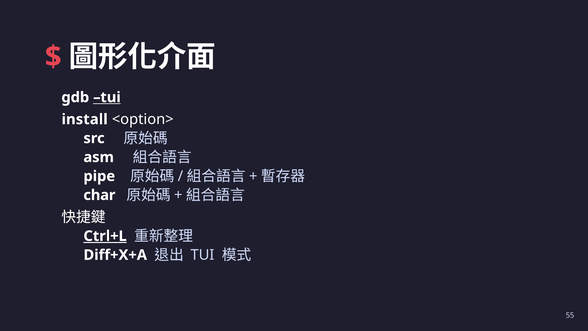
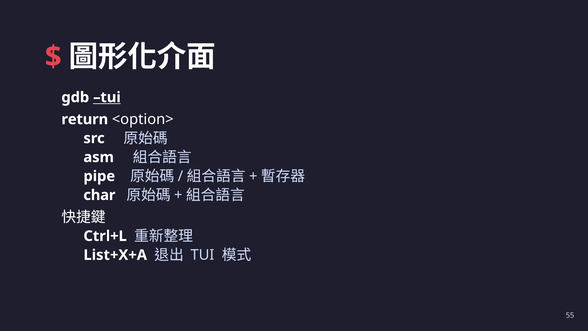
install: install -> return
Ctrl+L underline: present -> none
Diff+X+A: Diff+X+A -> List+X+A
